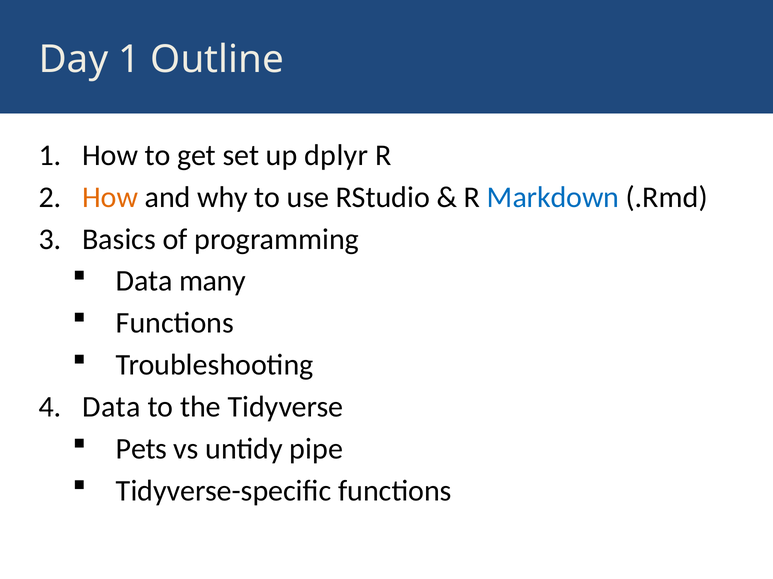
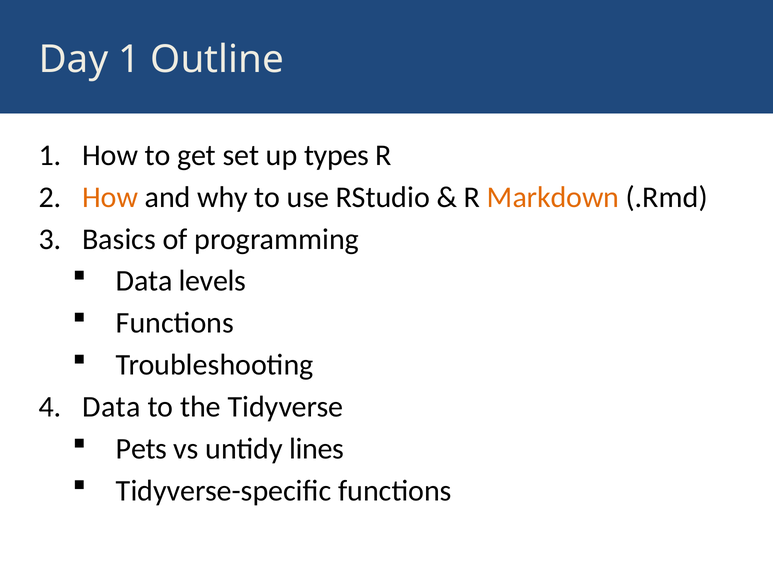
dplyr: dplyr -> types
Markdown colour: blue -> orange
many: many -> levels
pipe: pipe -> lines
